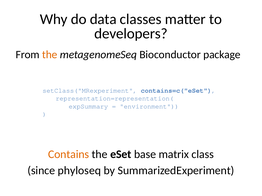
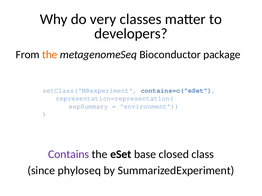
data: data -> very
Contains colour: orange -> purple
matrix: matrix -> closed
